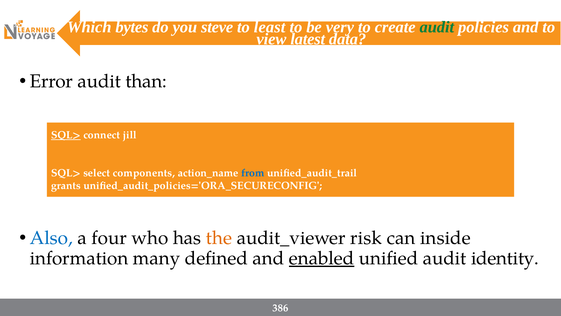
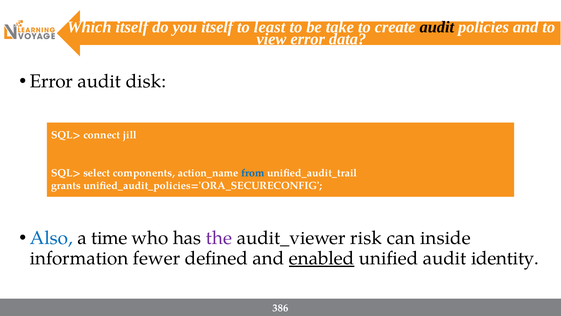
Which bytes: bytes -> itself
you steve: steve -> itself
very: very -> take
audit at (437, 27) colour: green -> black
view latest: latest -> error
than: than -> disk
SQL> at (66, 135) underline: present -> none
four: four -> time
the colour: orange -> purple
many: many -> fewer
